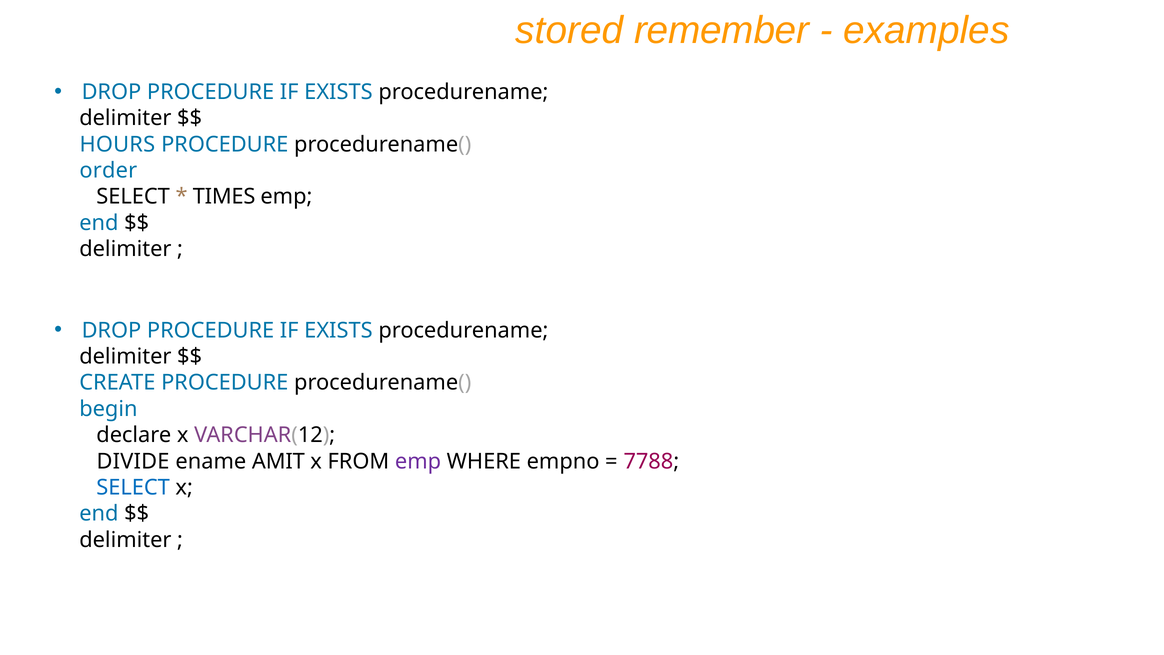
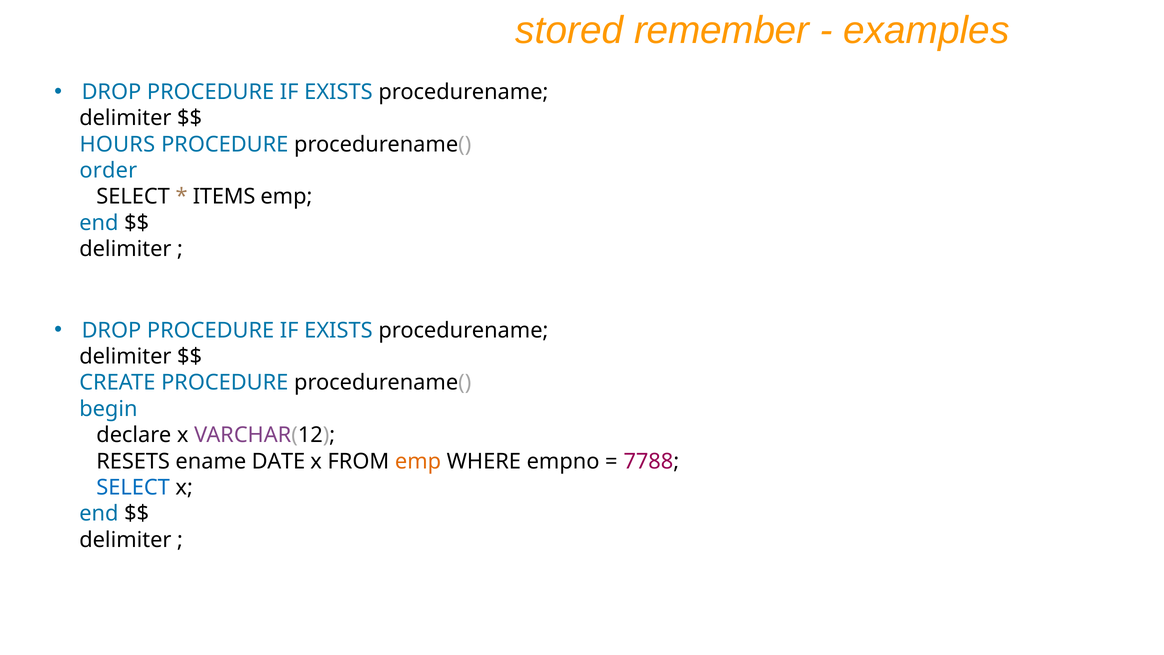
TIMES: TIMES -> ITEMS
DIVIDE: DIVIDE -> RESETS
AMIT: AMIT -> DATE
emp at (418, 461) colour: purple -> orange
